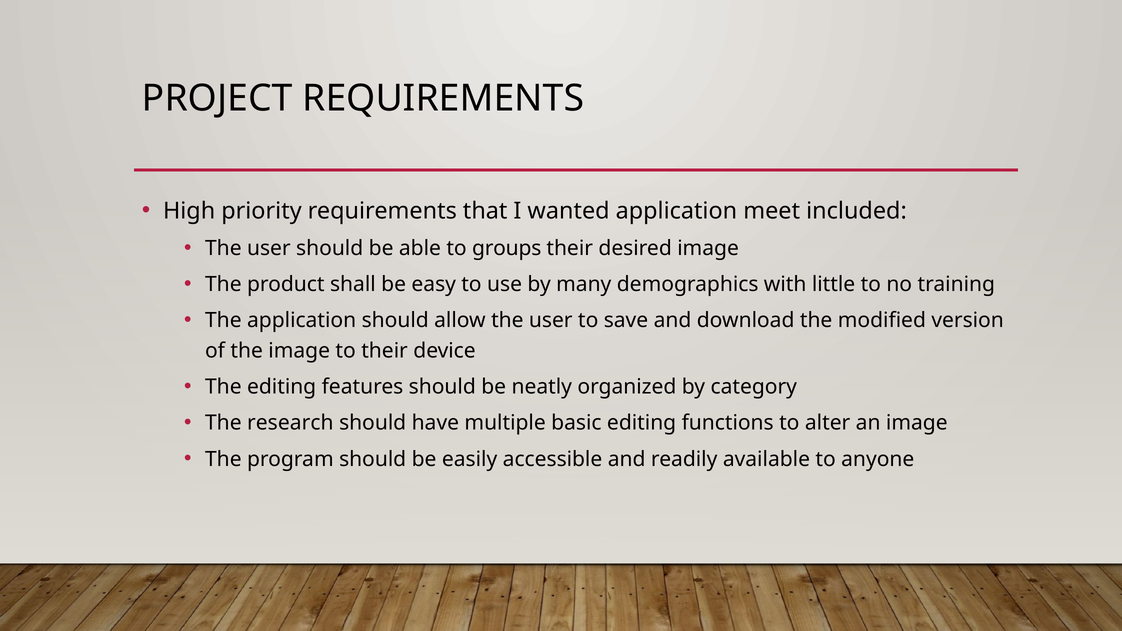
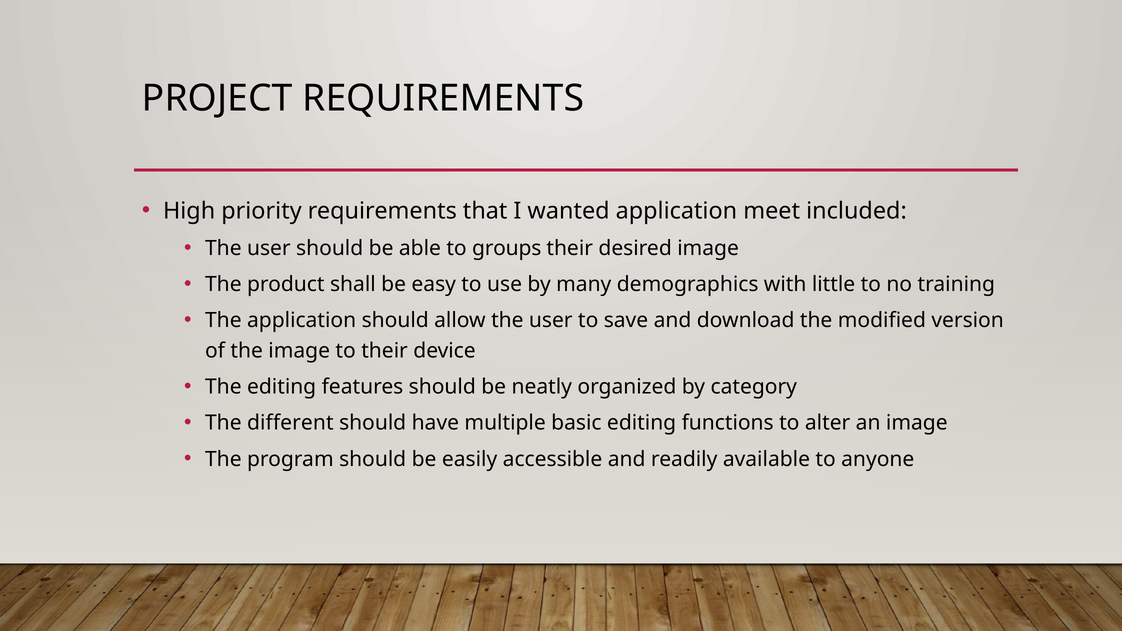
research: research -> different
